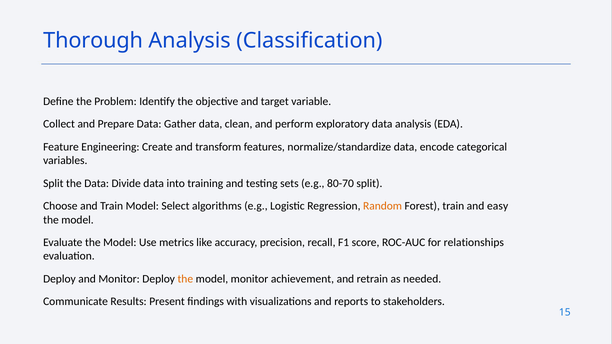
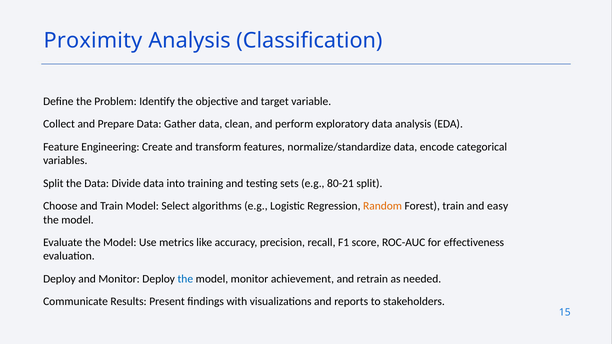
Thorough: Thorough -> Proximity
80-70: 80-70 -> 80-21
relationships: relationships -> effectiveness
the at (185, 279) colour: orange -> blue
